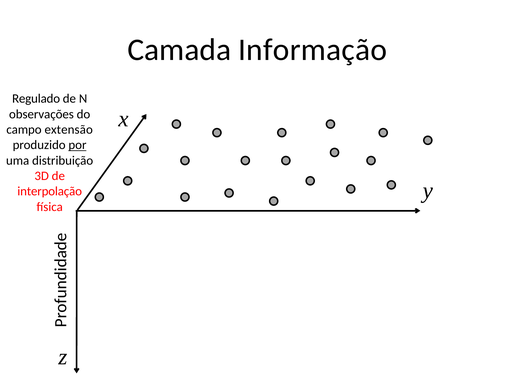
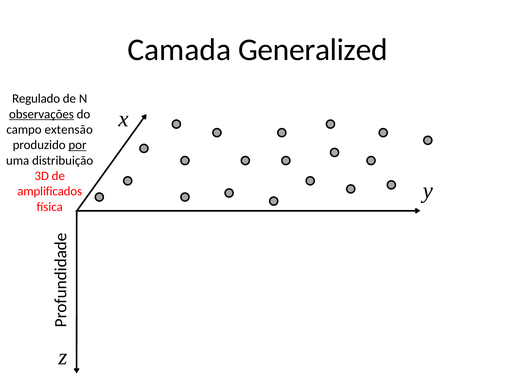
Informação: Informação -> Generalized
observações underline: none -> present
interpolação: interpolação -> amplificados
